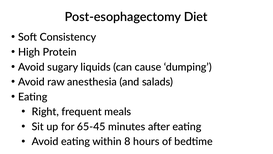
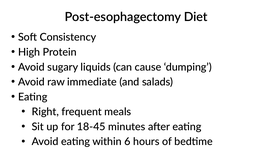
anesthesia: anesthesia -> immediate
65-45: 65-45 -> 18-45
8: 8 -> 6
